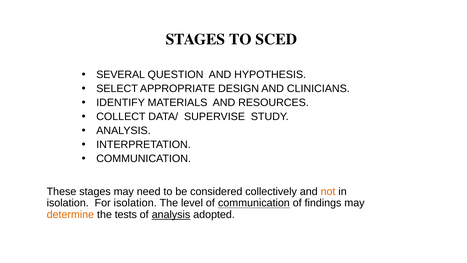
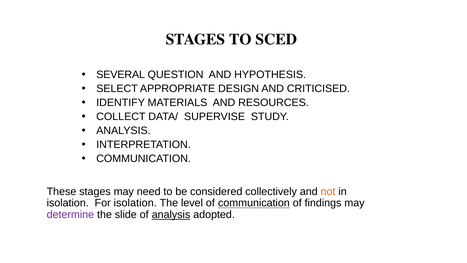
CLINICIANS: CLINICIANS -> CRITICISED
determine colour: orange -> purple
tests: tests -> slide
